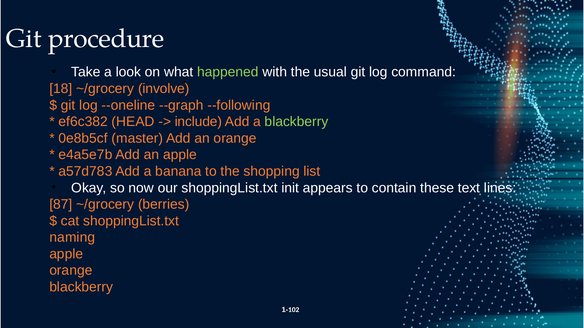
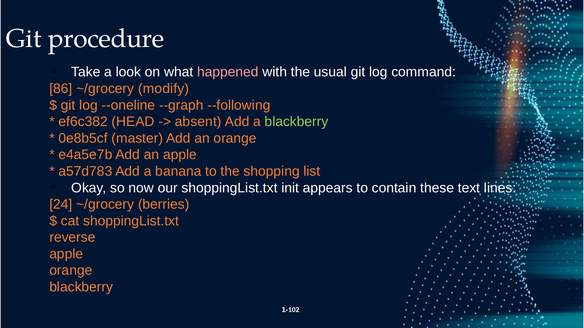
happened colour: light green -> pink
18: 18 -> 86
involve: involve -> modify
include: include -> absent
87: 87 -> 24
naming: naming -> reverse
